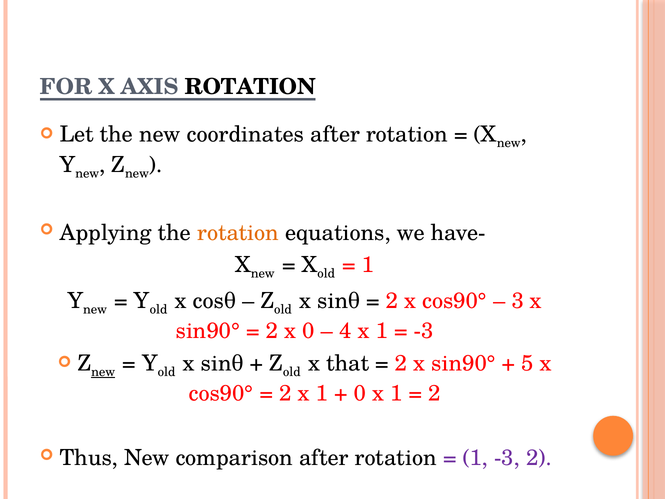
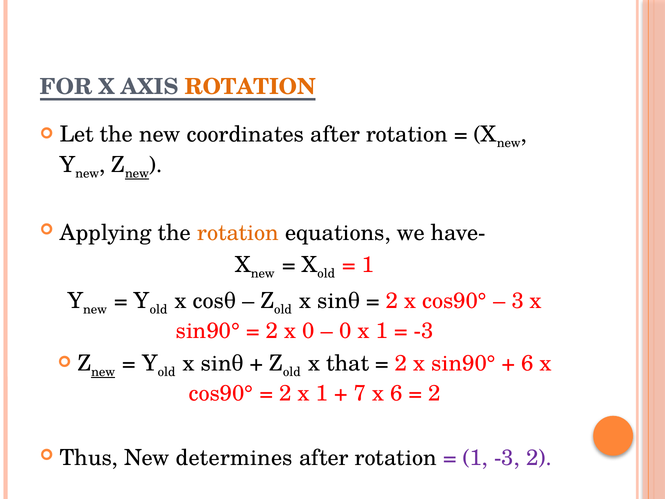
ROTATION at (250, 87) colour: black -> orange
new at (137, 173) underline: none -> present
4 at (345, 331): 4 -> 0
5 at (528, 363): 5 -> 6
0 at (360, 393): 0 -> 7
1 at (396, 393): 1 -> 6
comparison: comparison -> determines
